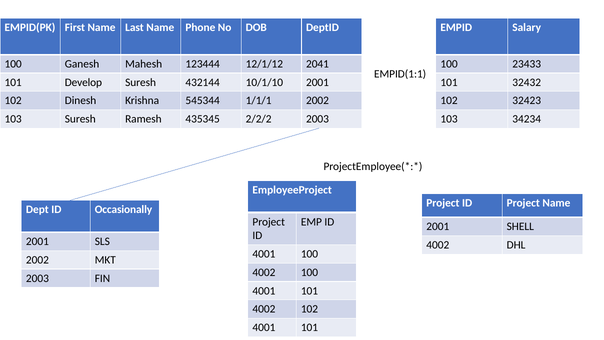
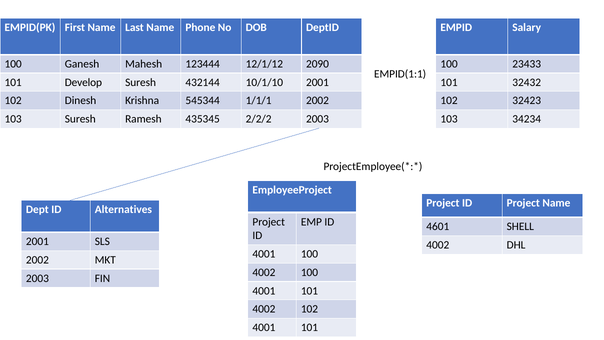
2041: 2041 -> 2090
Occasionally: Occasionally -> Alternatives
2001 at (438, 227): 2001 -> 4601
